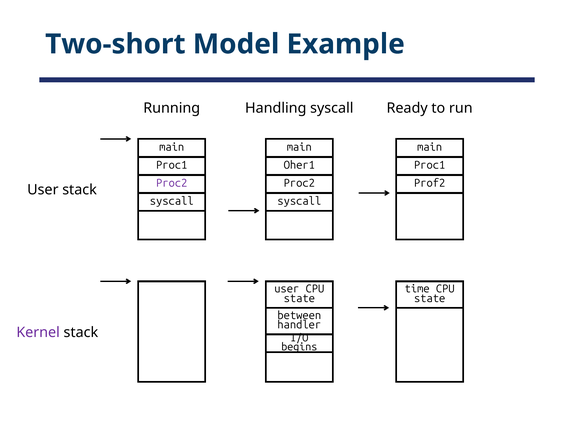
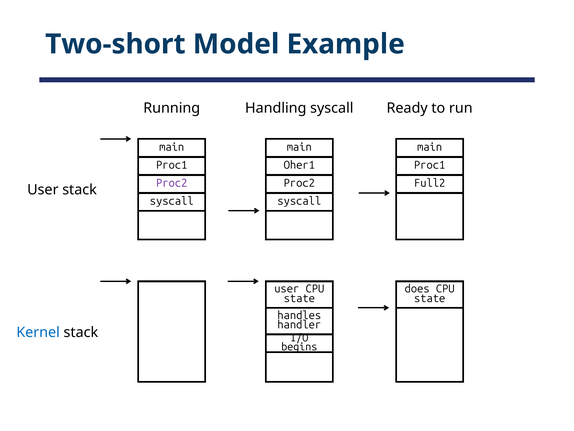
Prof2: Prof2 -> Full2
time: time -> does
between: between -> handles
Kernel colour: purple -> blue
